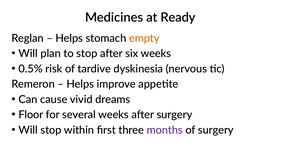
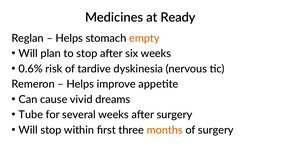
0.5%: 0.5% -> 0.6%
Floor: Floor -> Tube
months colour: purple -> orange
